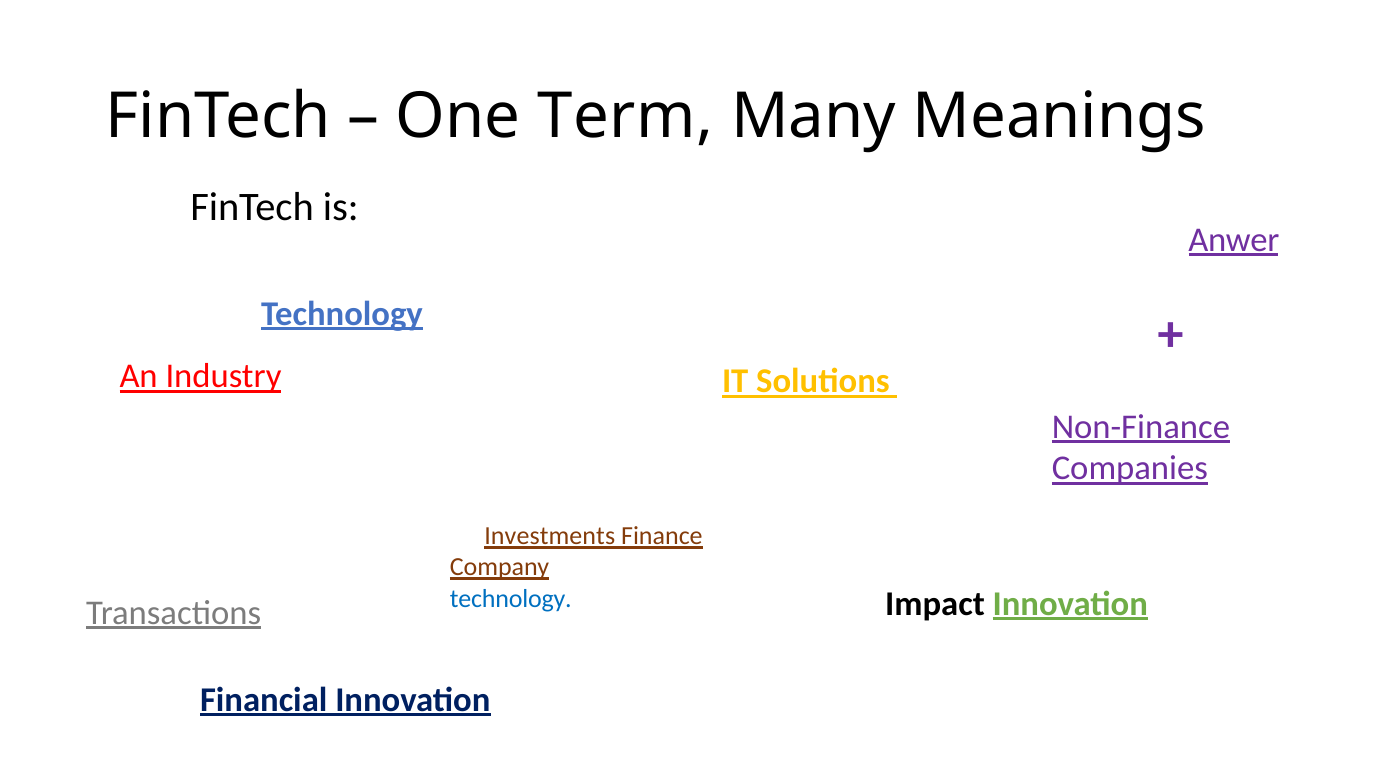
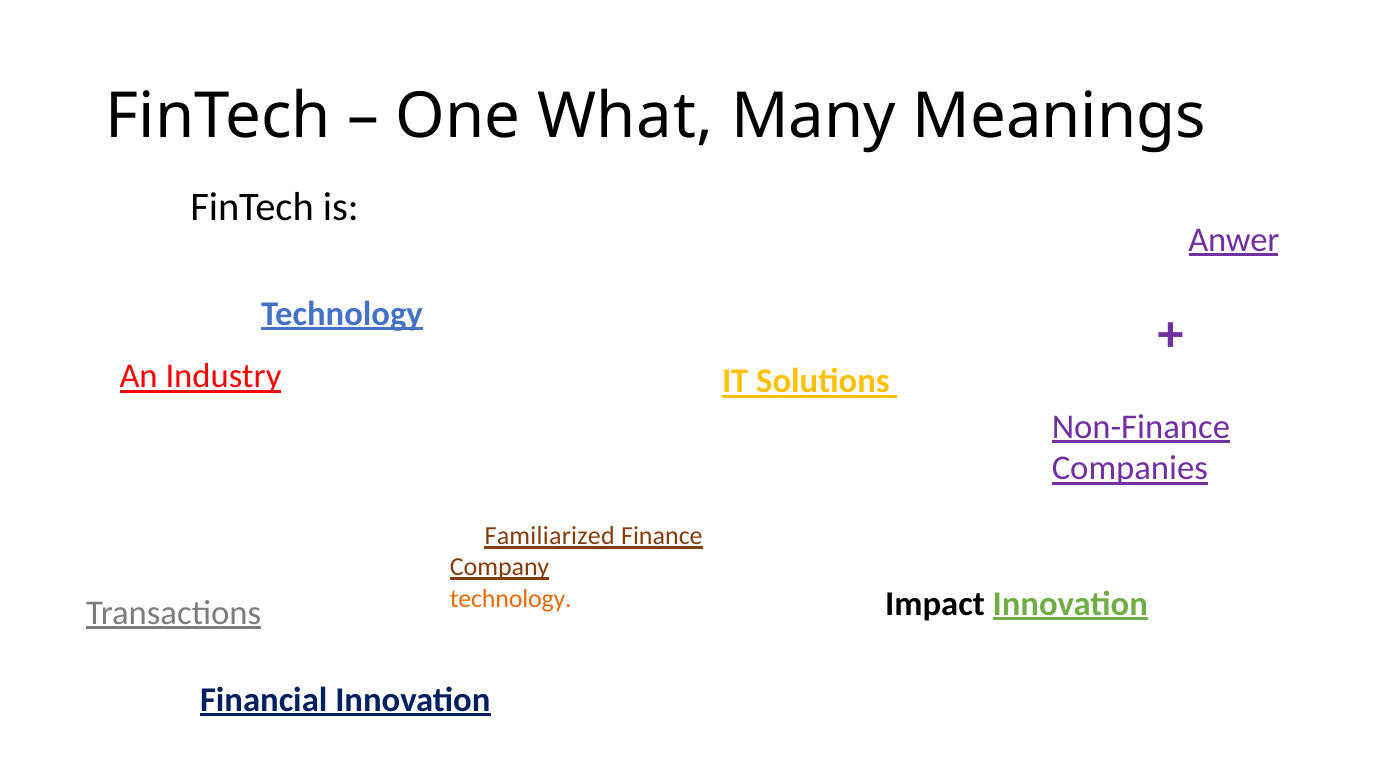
Term: Term -> What
Investments: Investments -> Familiarized
technology at (511, 599) colour: blue -> orange
